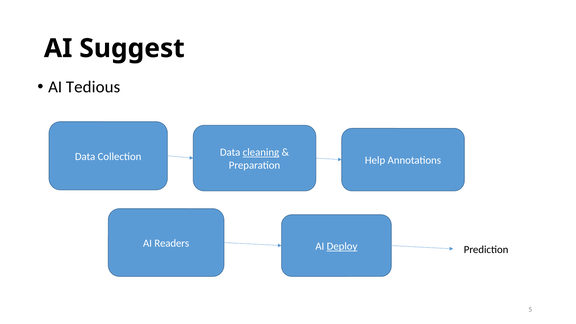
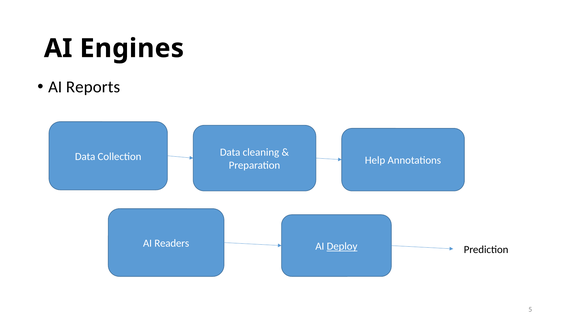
Suggest: Suggest -> Engines
Tedious: Tedious -> Reports
cleaning underline: present -> none
